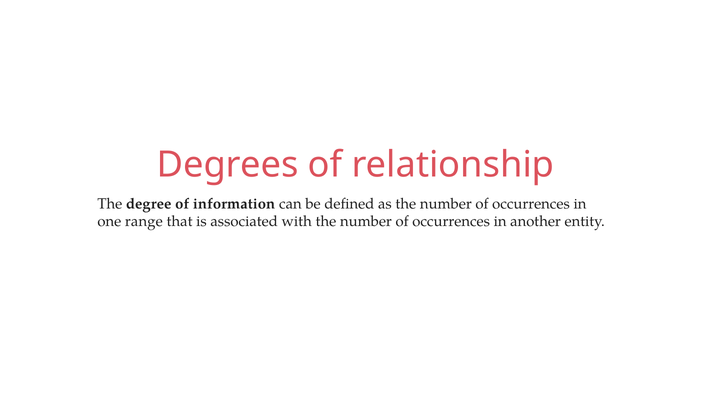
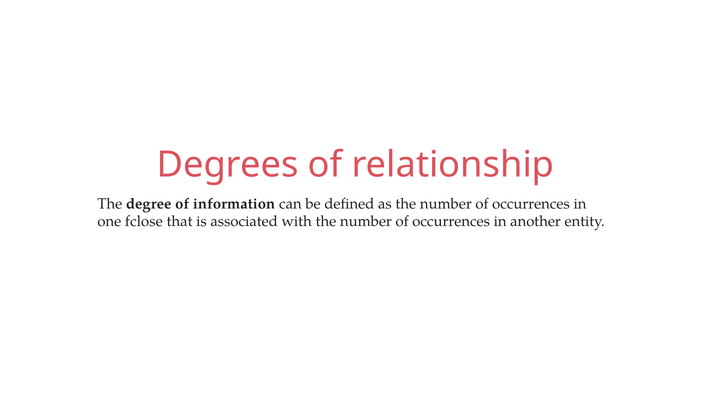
range: range -> fclose
